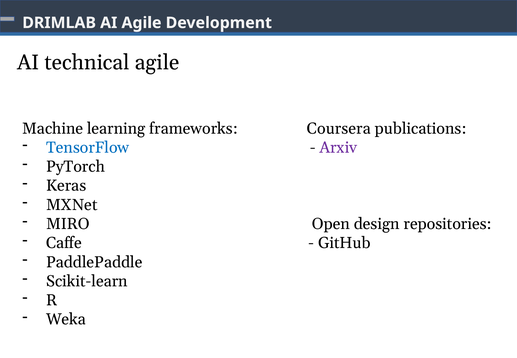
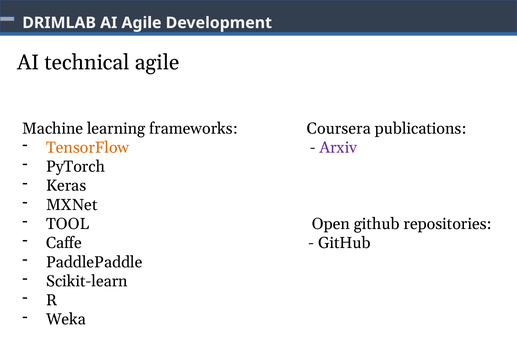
TensorFlow colour: blue -> orange
MIRO: MIRO -> TOOL
Open design: design -> github
